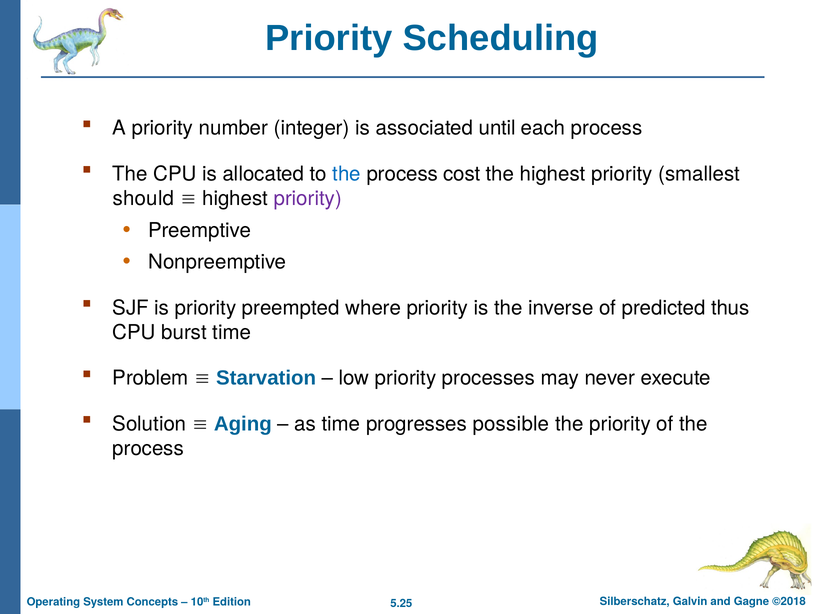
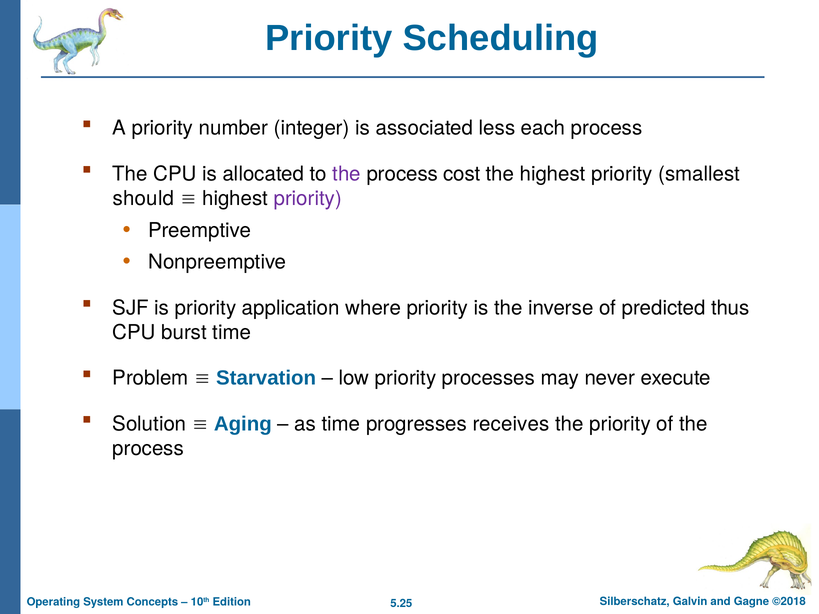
until: until -> less
the at (347, 174) colour: blue -> purple
preempted: preempted -> application
possible: possible -> receives
